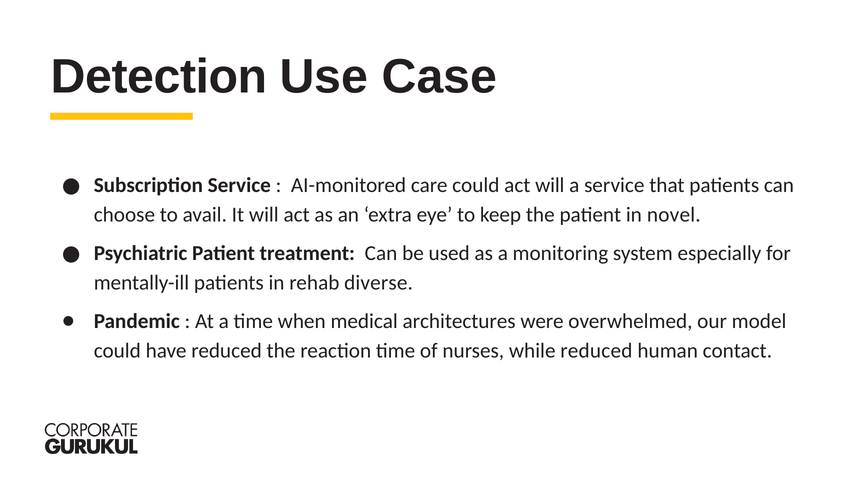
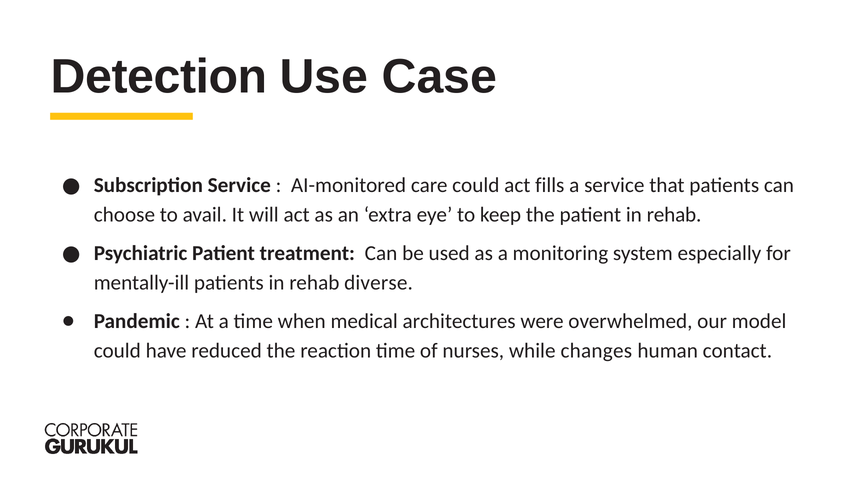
act will: will -> fills
patient in novel: novel -> rehab
while reduced: reduced -> changes
